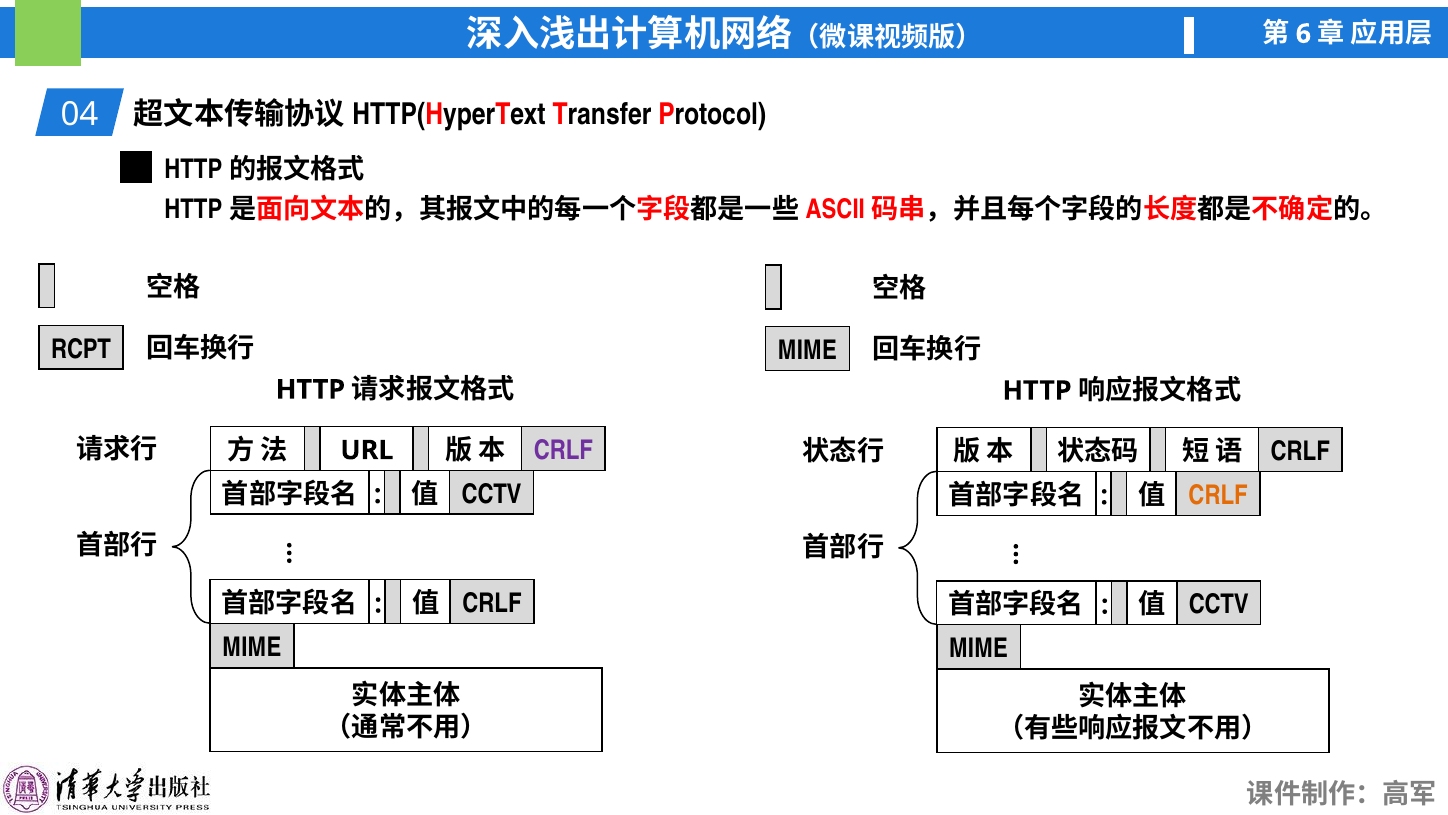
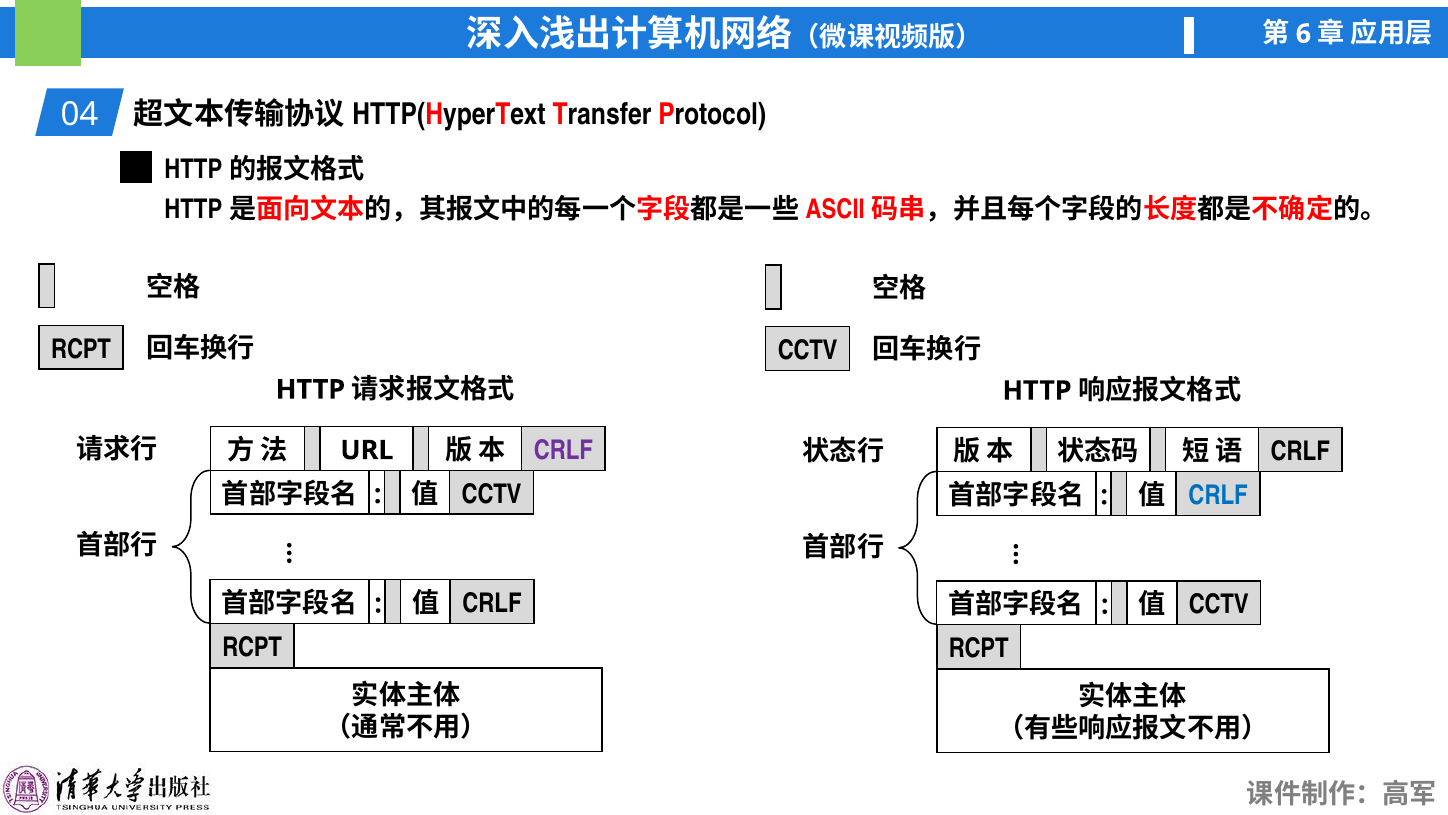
MIME at (807, 350): MIME -> CCTV
CRLF at (1218, 495) colour: orange -> blue
MIME at (252, 647): MIME -> RCPT
MIME at (979, 648): MIME -> RCPT
